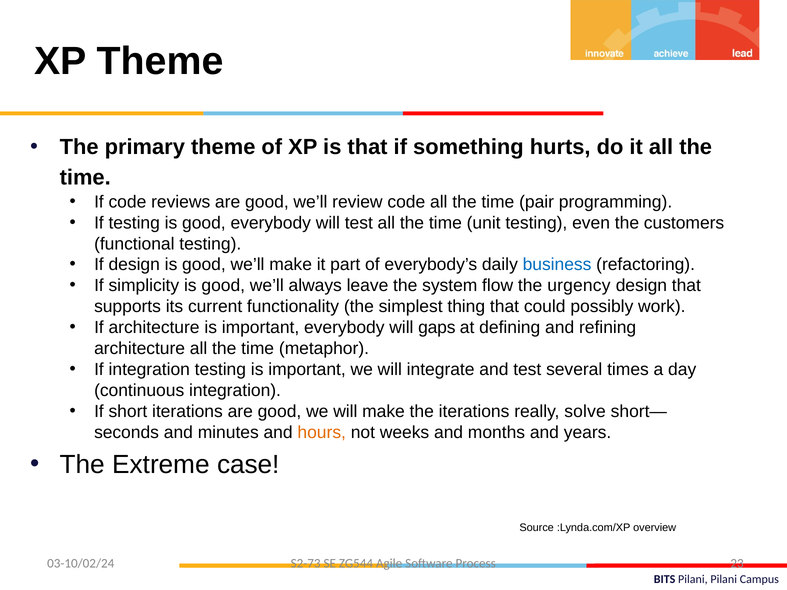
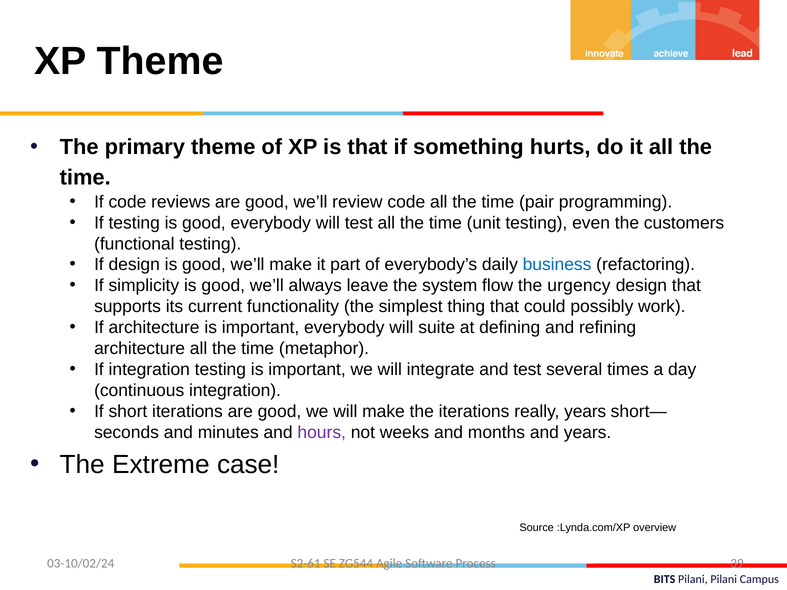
gaps: gaps -> suite
really solve: solve -> years
hours colour: orange -> purple
S2-73: S2-73 -> S2-61
23: 23 -> 39
